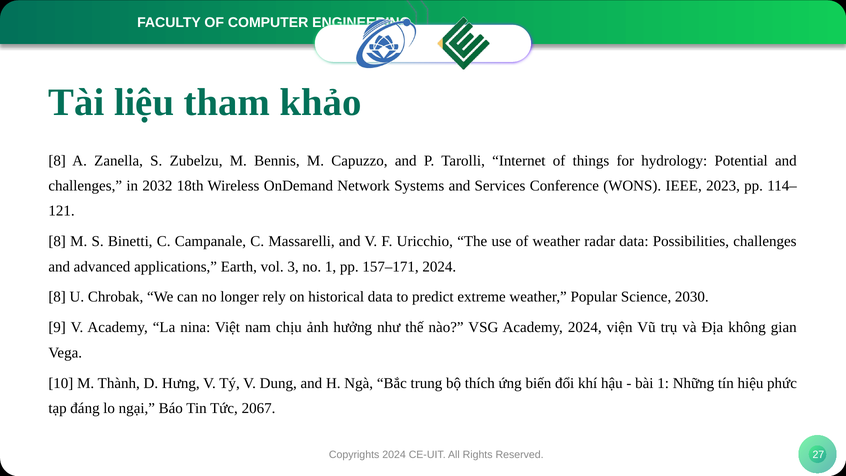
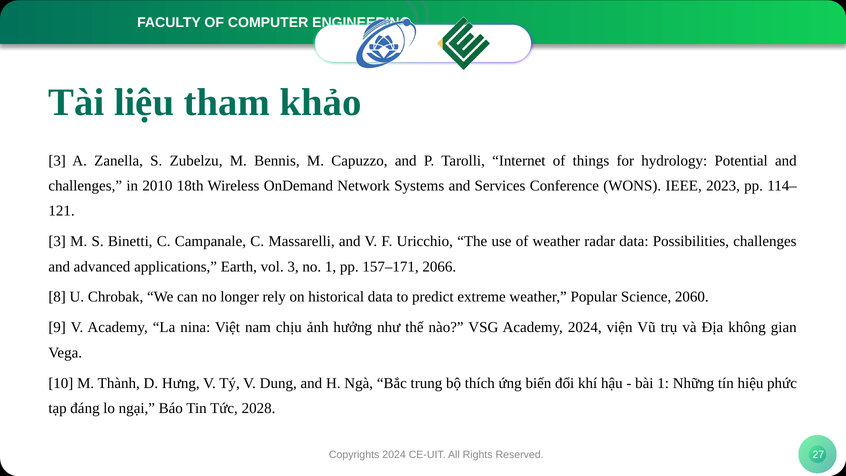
8 at (57, 161): 8 -> 3
2032: 2032 -> 2010
8 at (57, 241): 8 -> 3
157–171 2024: 2024 -> 2066
2030: 2030 -> 2060
2067: 2067 -> 2028
